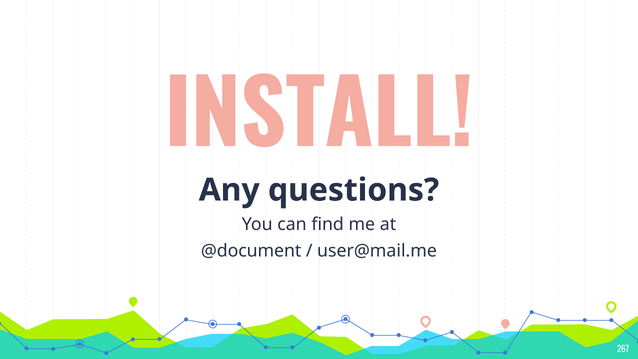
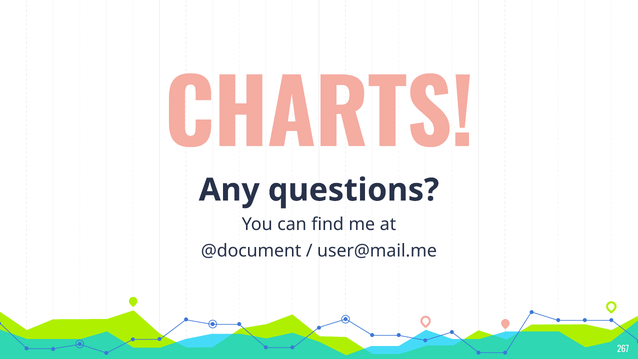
INSTALL: INSTALL -> CHARTS
